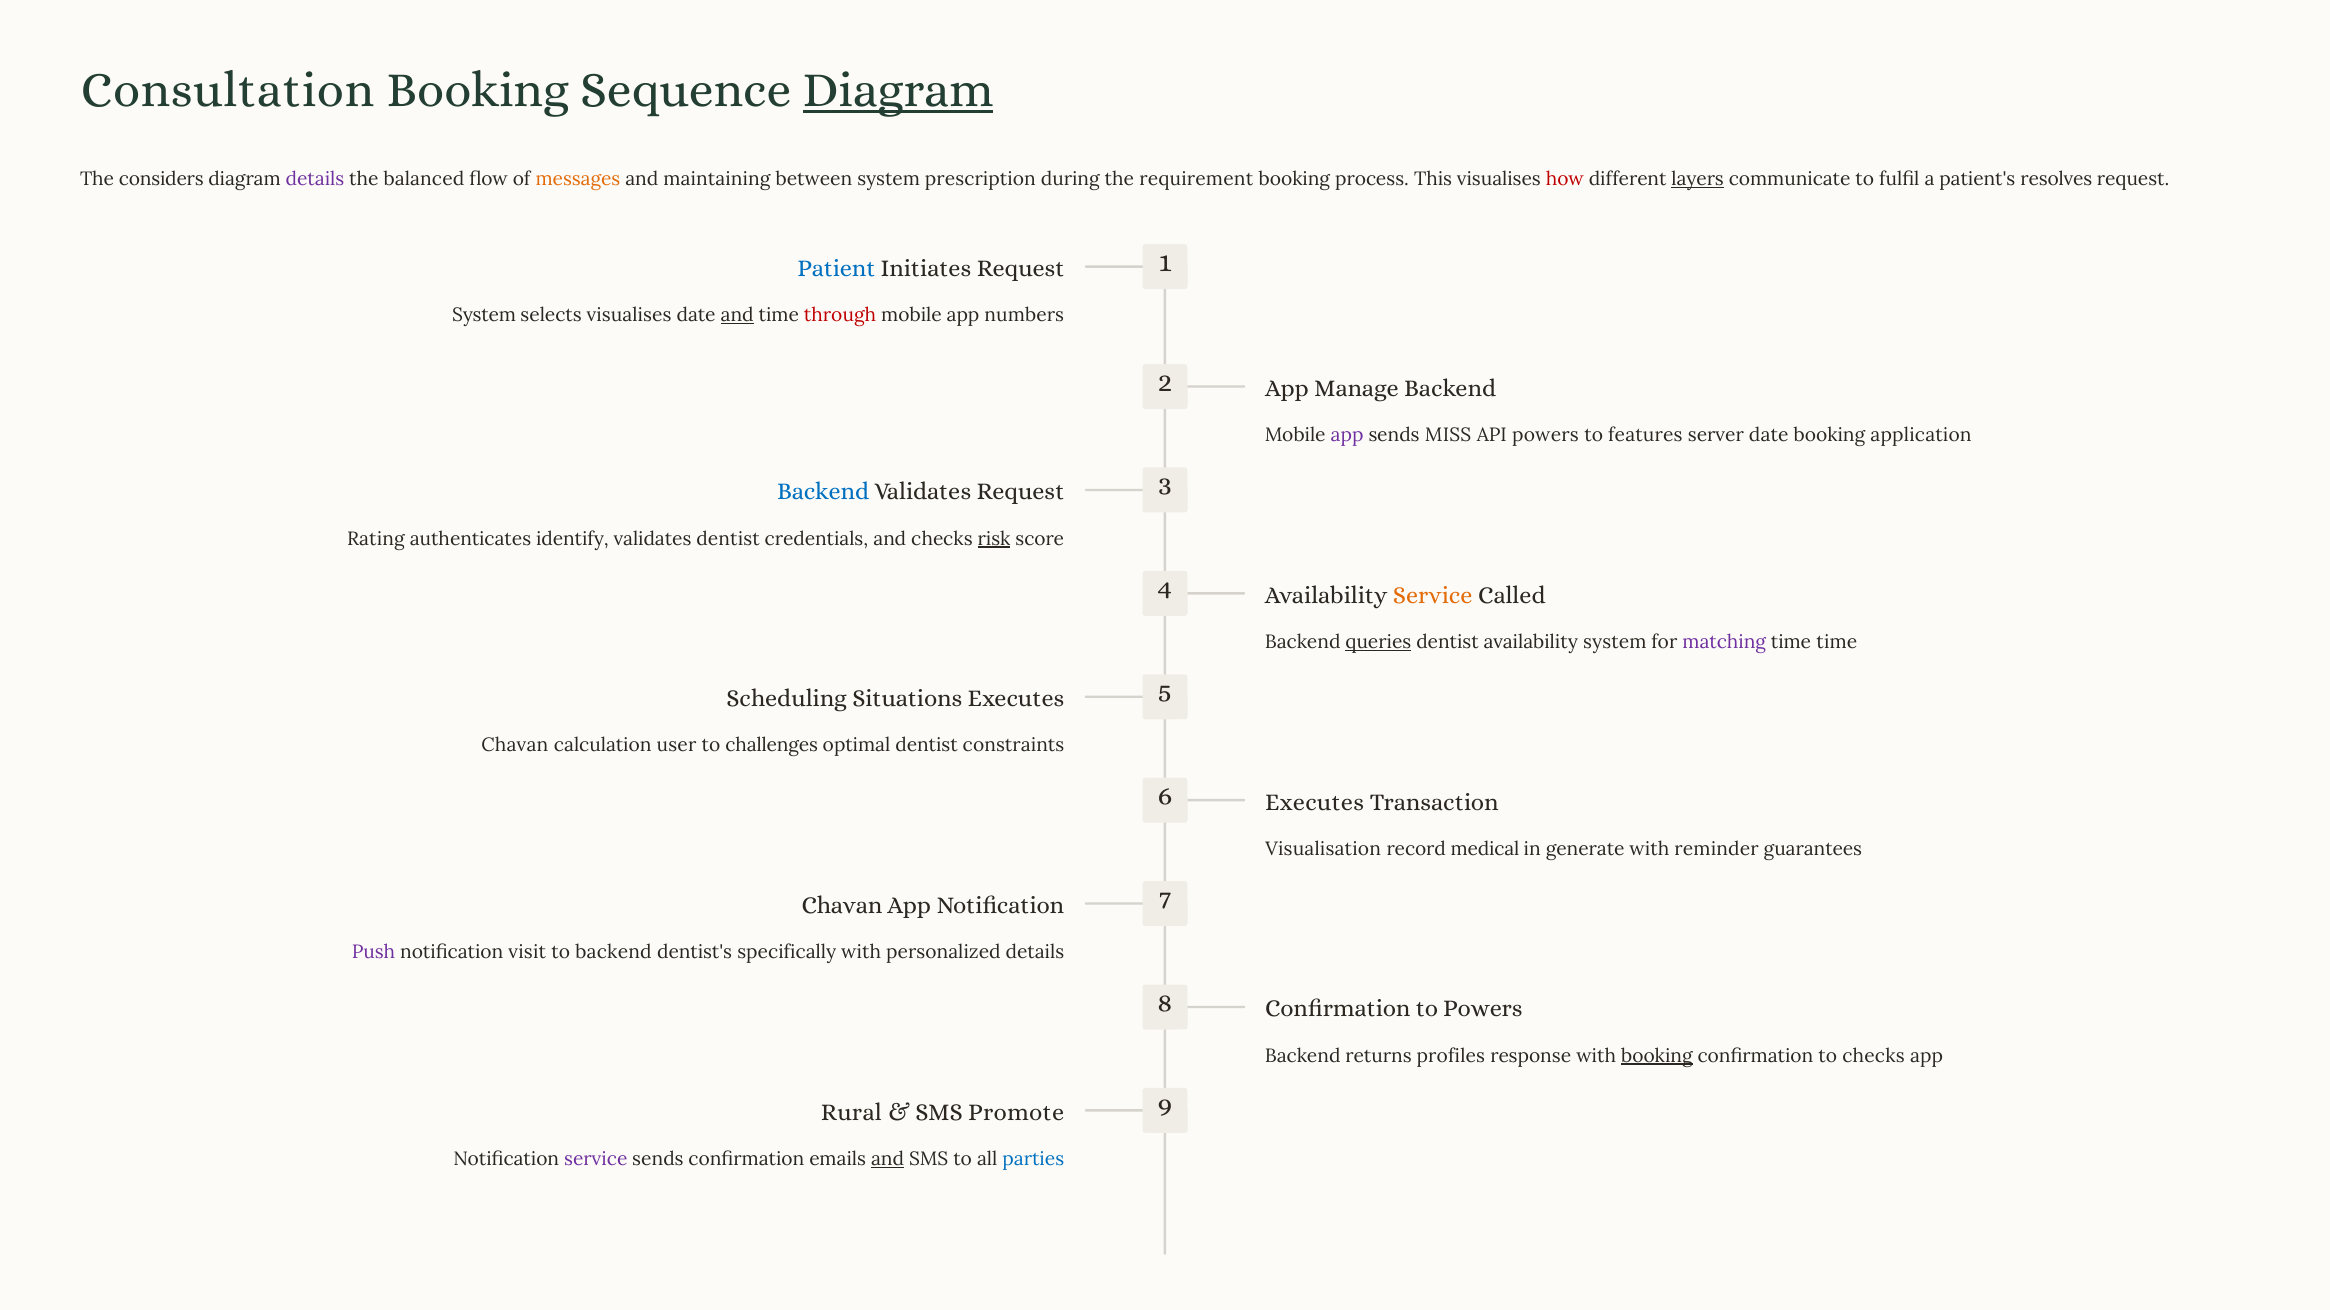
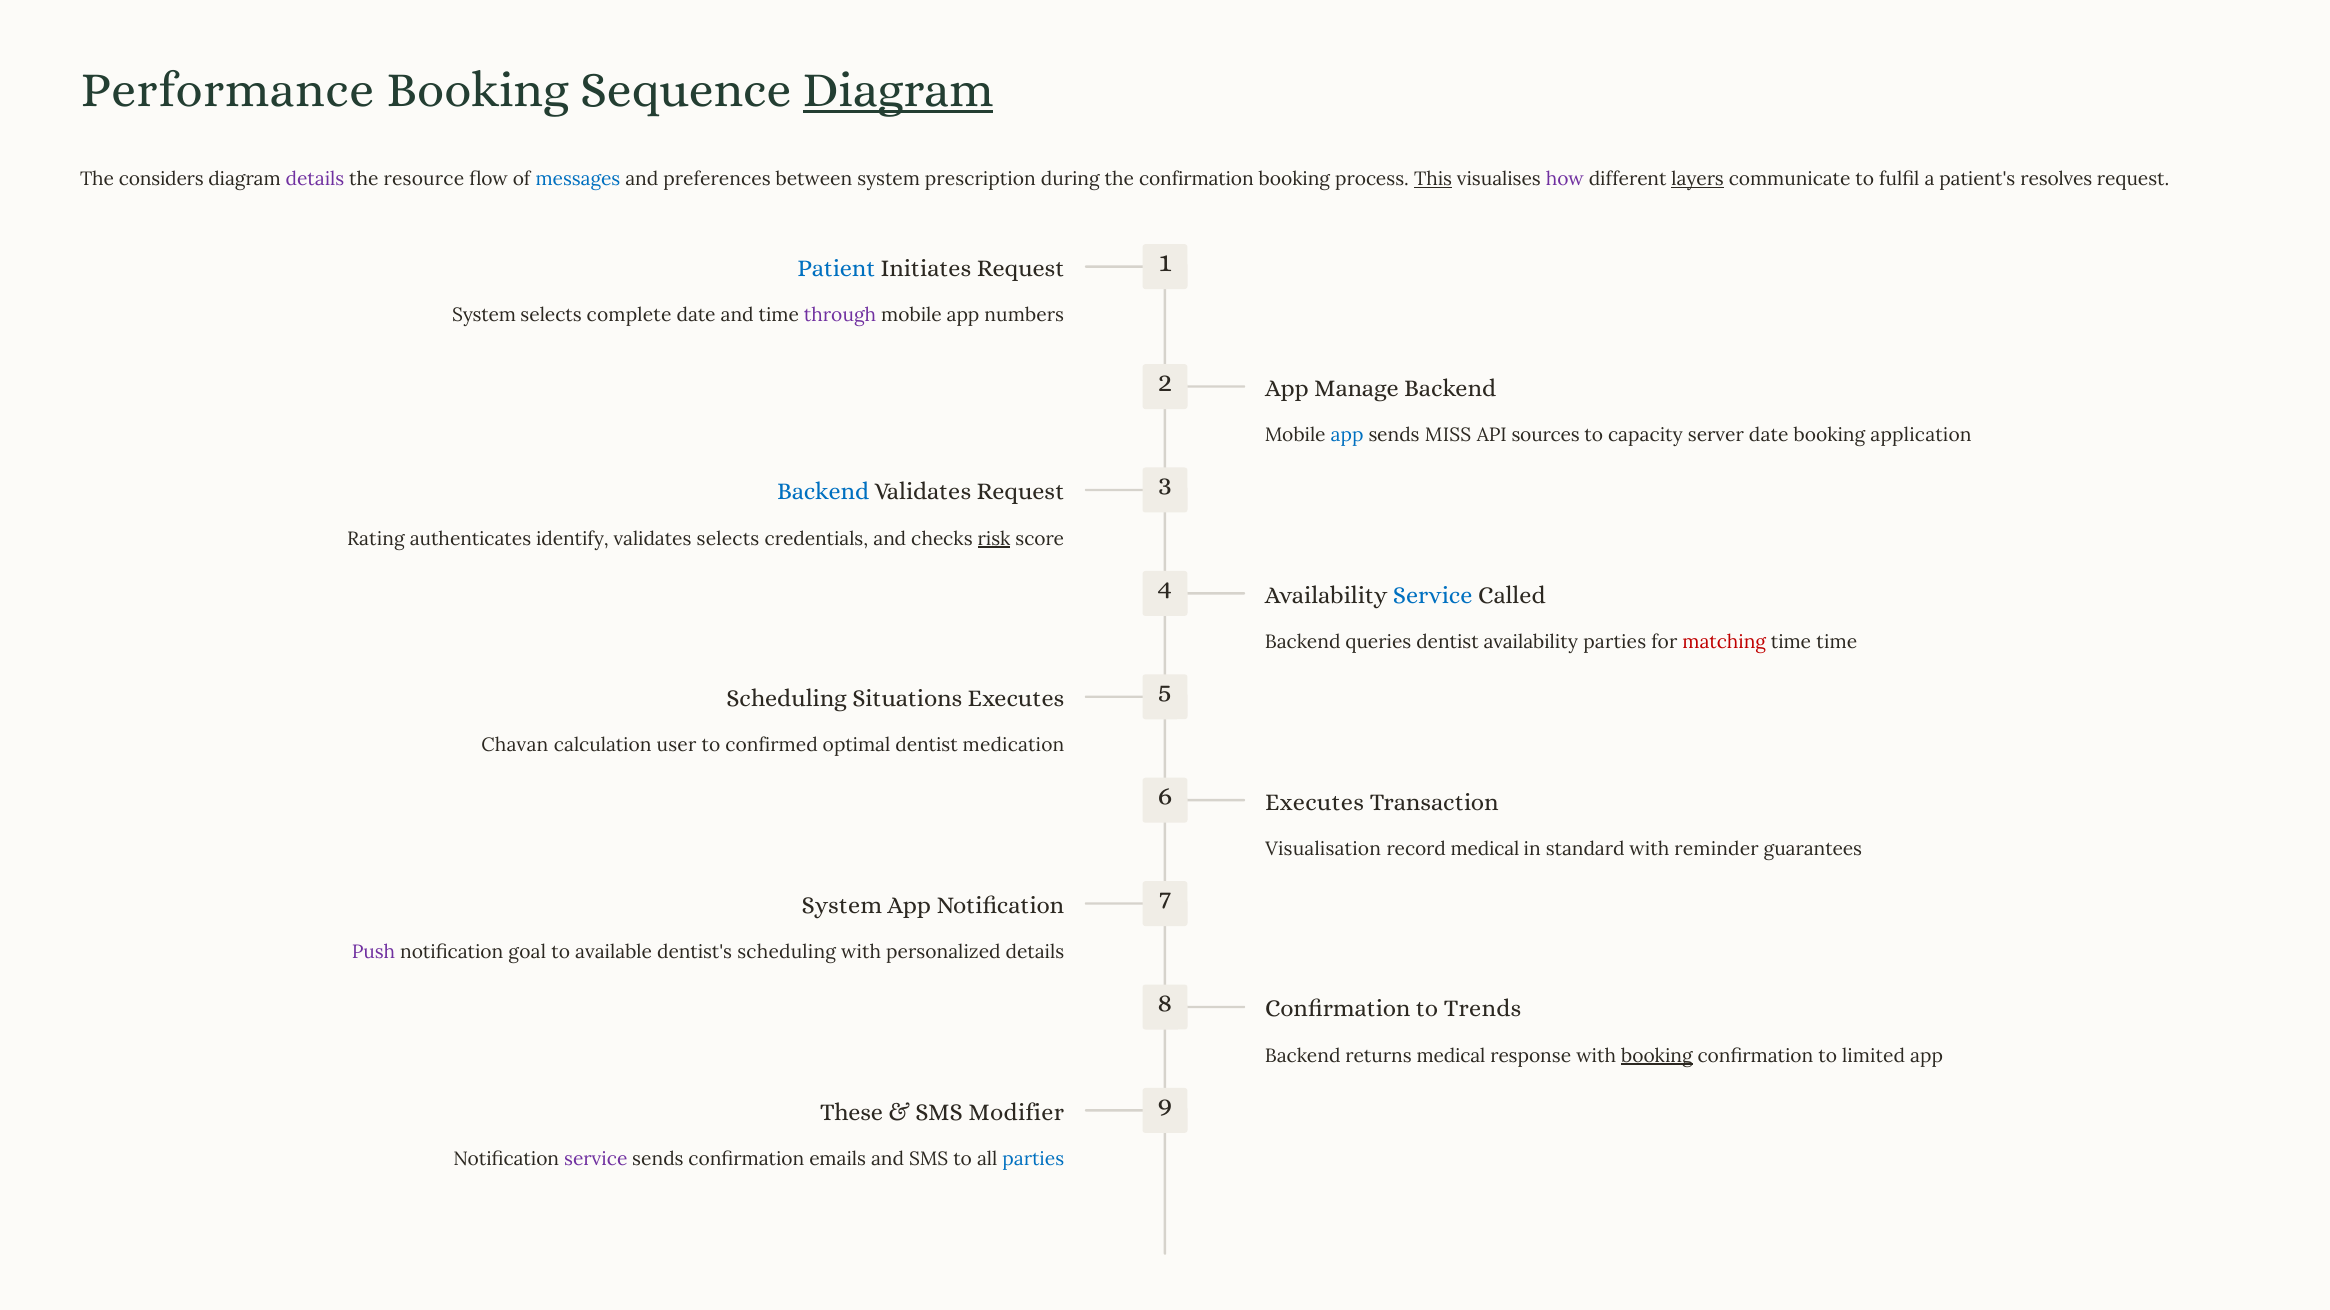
Consultation: Consultation -> Performance
balanced: balanced -> resource
messages colour: orange -> blue
maintaining: maintaining -> preferences
the requirement: requirement -> confirmation
This underline: none -> present
how colour: red -> purple
selects visualises: visualises -> complete
and at (737, 316) underline: present -> none
through colour: red -> purple
app at (1347, 436) colour: purple -> blue
API powers: powers -> sources
features: features -> capacity
validates dentist: dentist -> selects
Service at (1433, 596) colour: orange -> blue
queries underline: present -> none
availability system: system -> parties
matching colour: purple -> red
challenges: challenges -> confirmed
constraints: constraints -> medication
generate: generate -> standard
Chavan at (842, 906): Chavan -> System
visit: visit -> goal
to backend: backend -> available
dentist's specifically: specifically -> scheduling
to Powers: Powers -> Trends
returns profiles: profiles -> medical
to checks: checks -> limited
Rural: Rural -> These
Promote: Promote -> Modifier
and at (888, 1160) underline: present -> none
